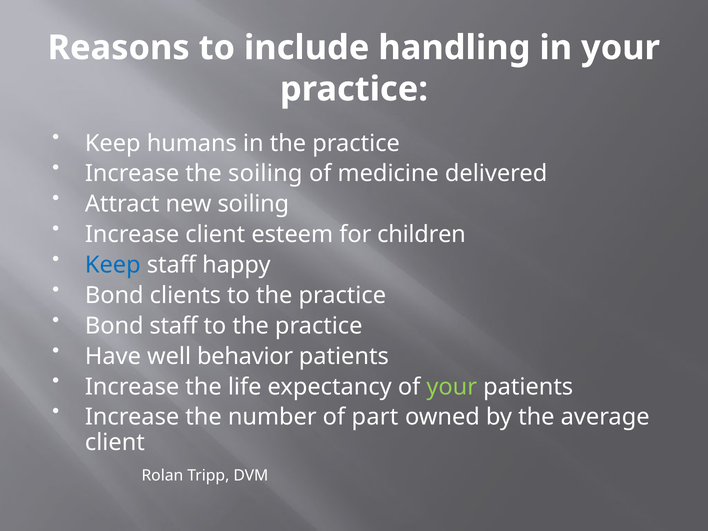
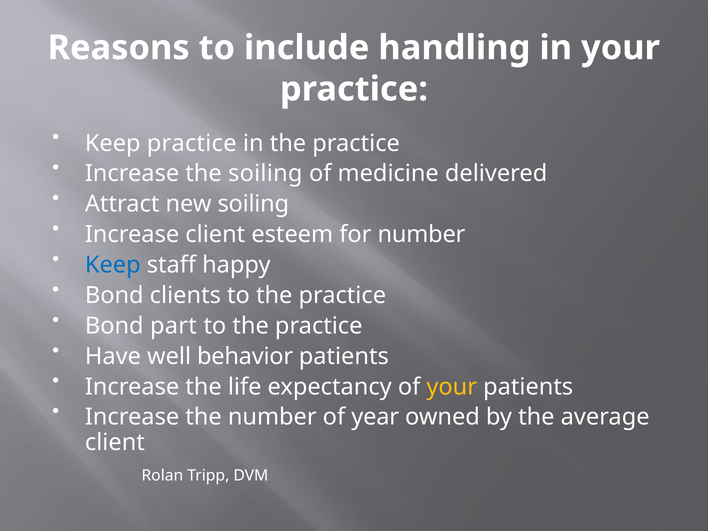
Keep humans: humans -> practice
for children: children -> number
Bond staff: staff -> part
your at (452, 387) colour: light green -> yellow
part: part -> year
